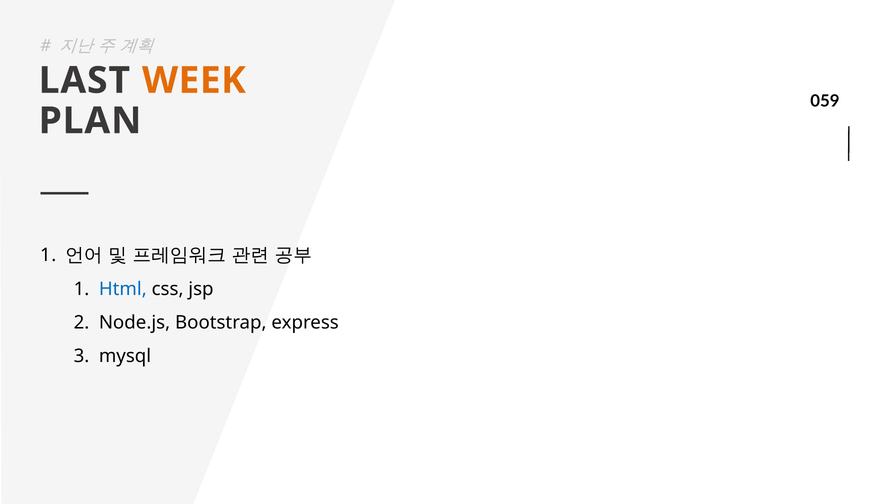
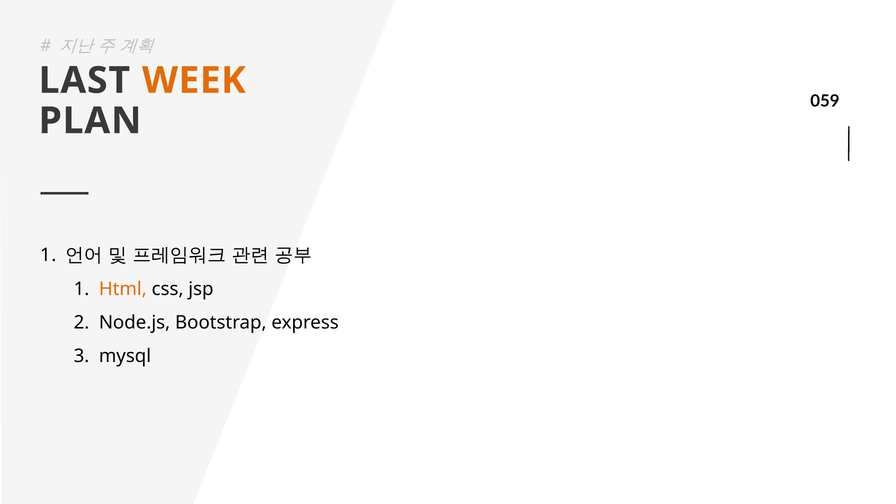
Html colour: blue -> orange
